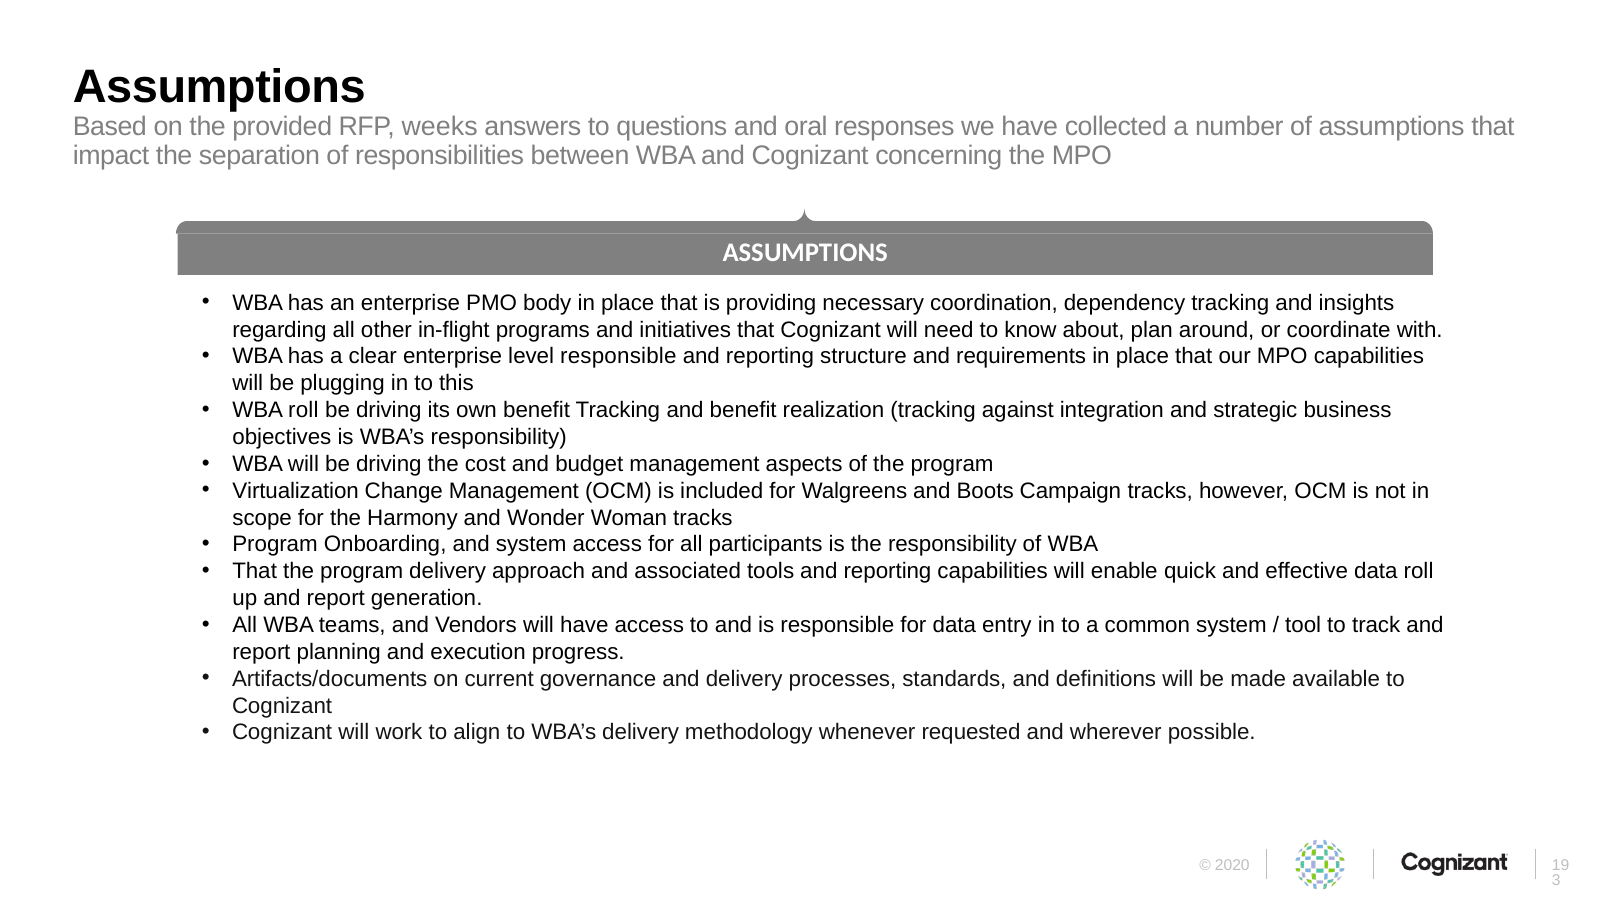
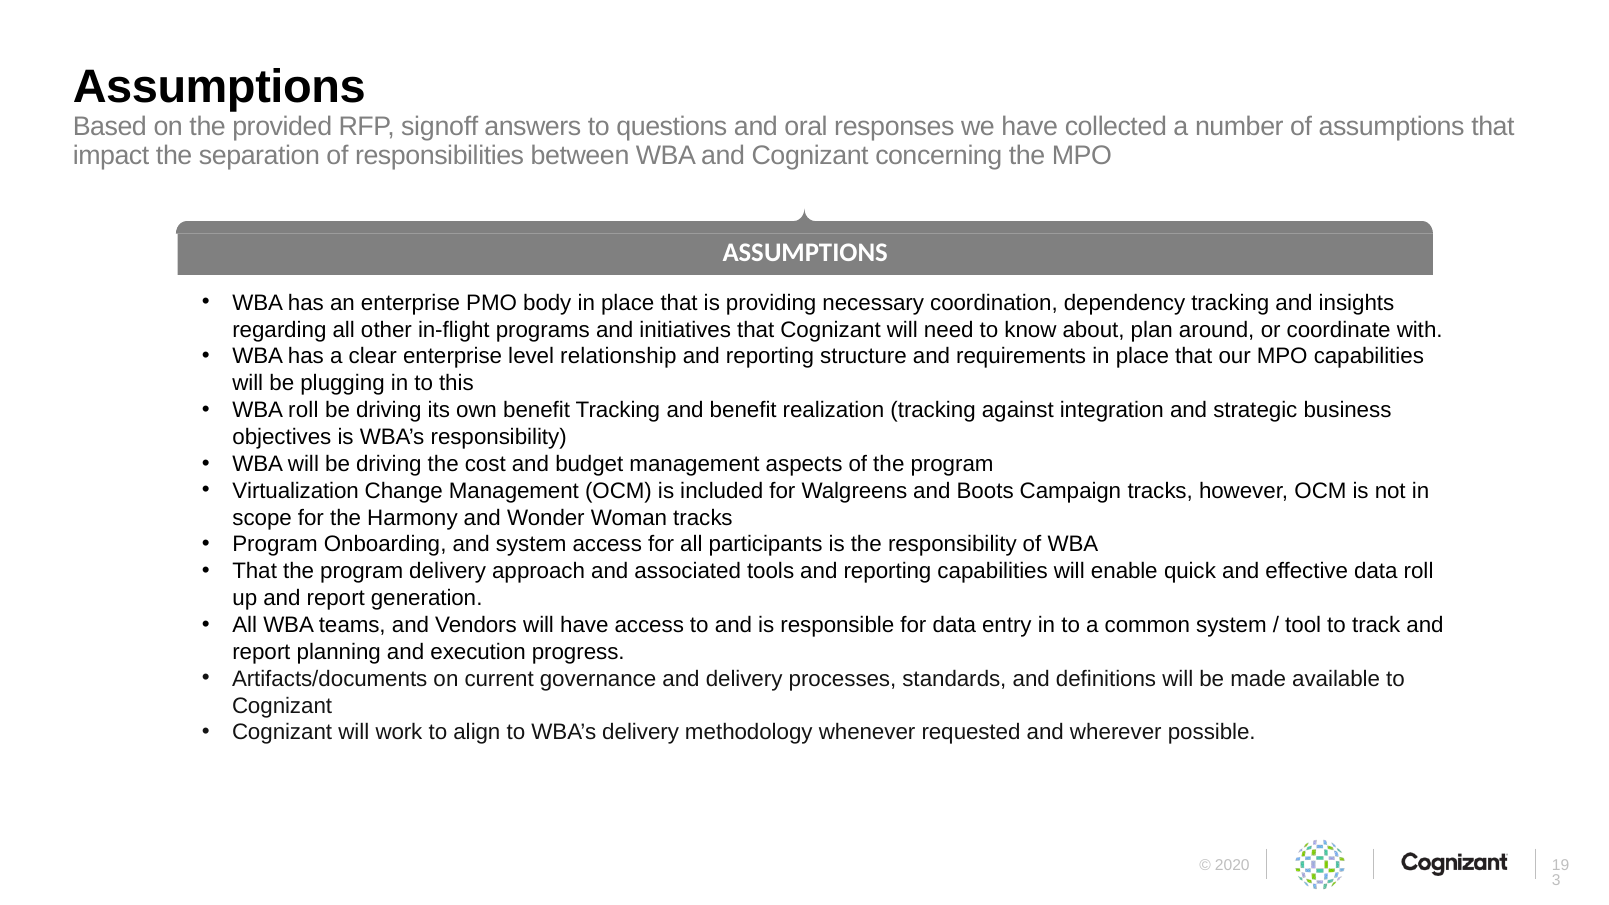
weeks: weeks -> signoff
level responsible: responsible -> relationship
